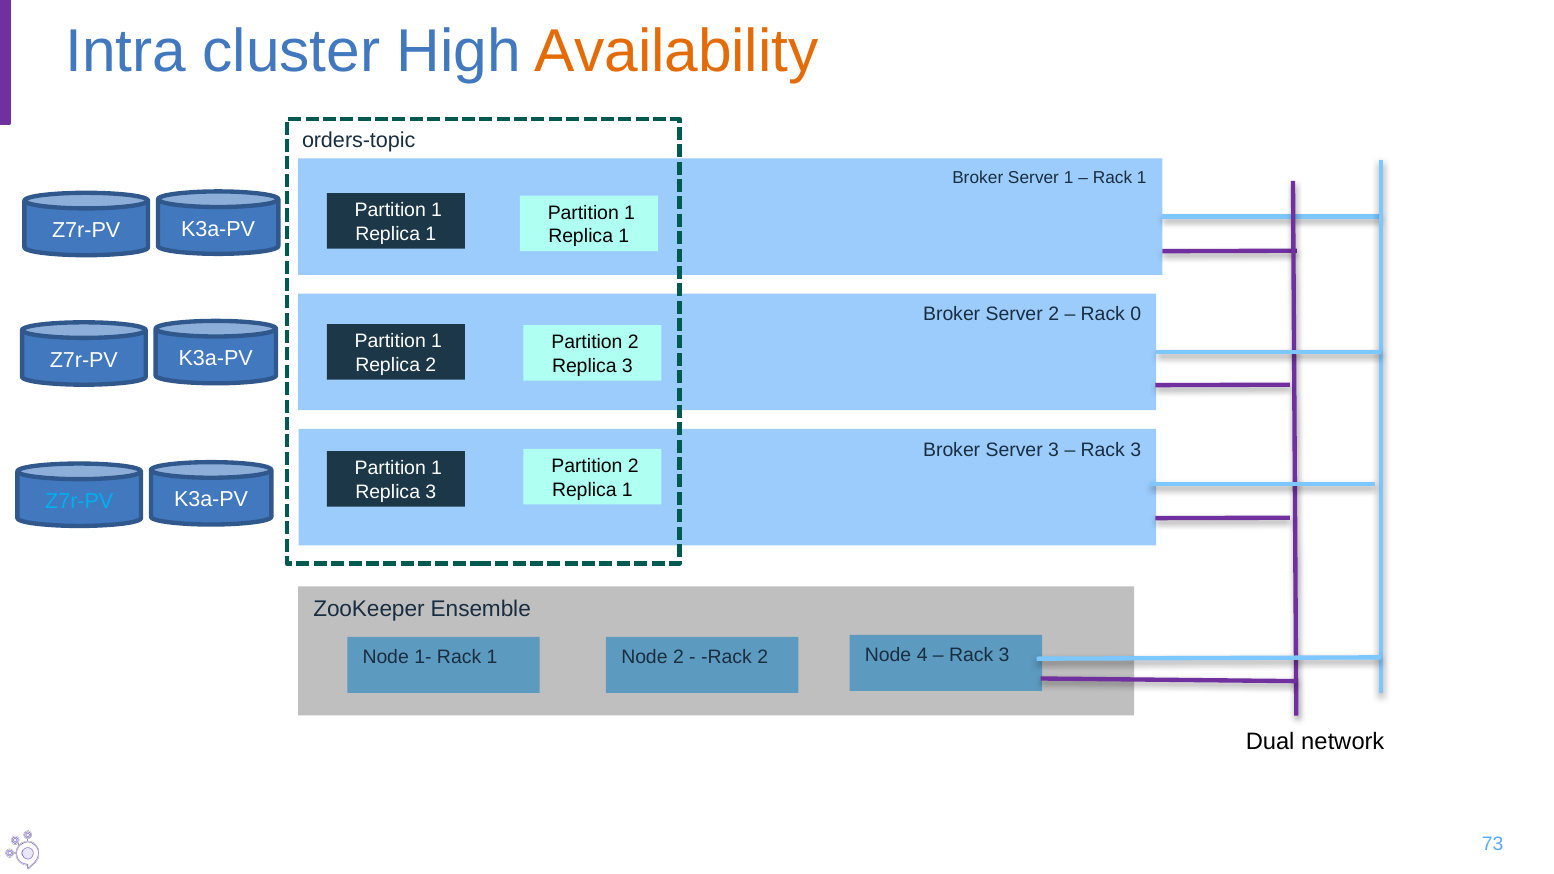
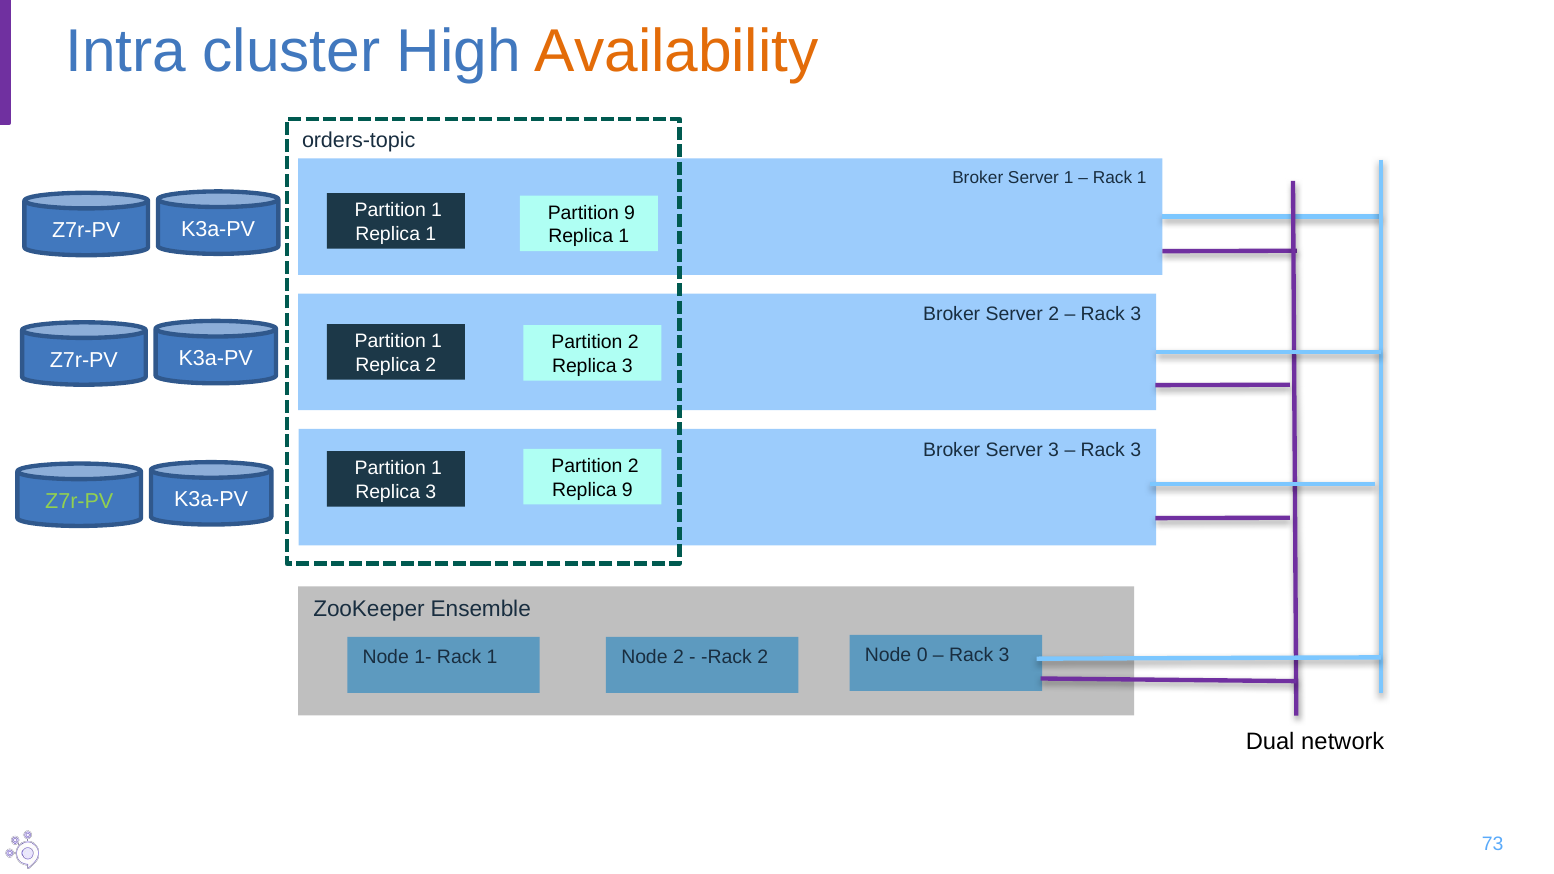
1 at (630, 213): 1 -> 9
0 at (1136, 314): 0 -> 3
1 at (627, 490): 1 -> 9
Z7r-PV at (79, 501) colour: light blue -> light green
4: 4 -> 0
